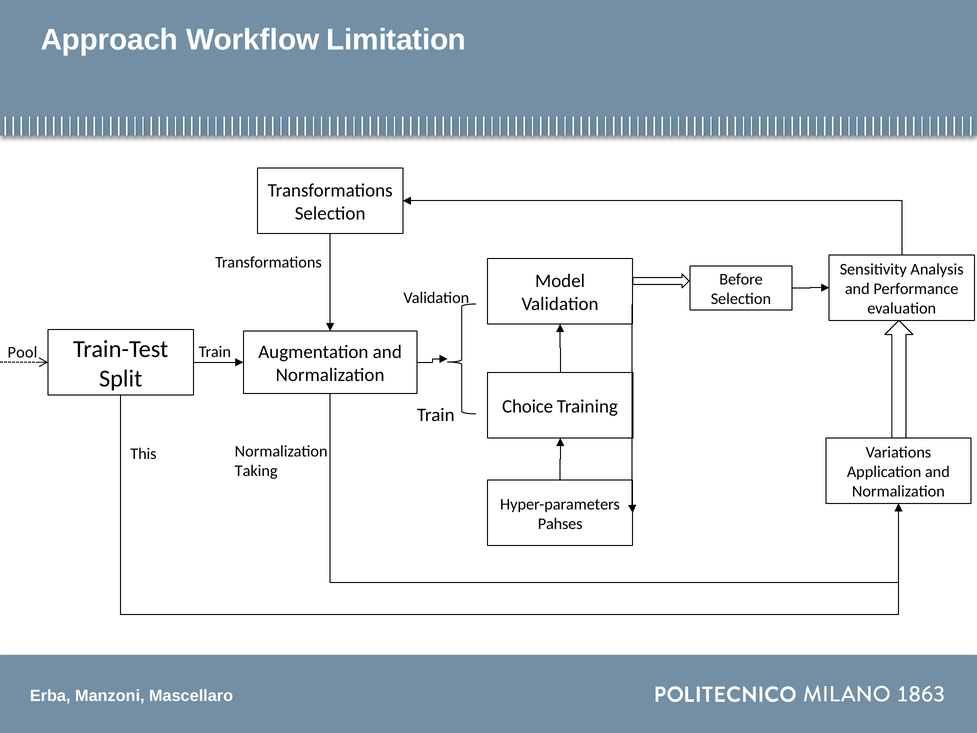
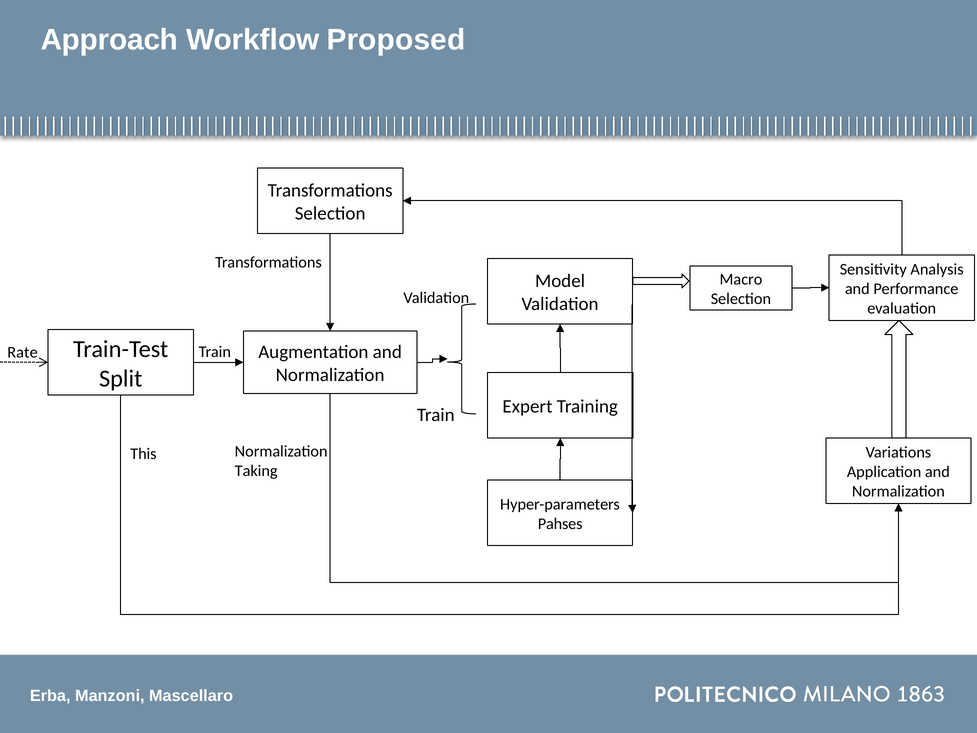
Limitation: Limitation -> Proposed
Before: Before -> Macro
Pool: Pool -> Rate
Choice: Choice -> Expert
